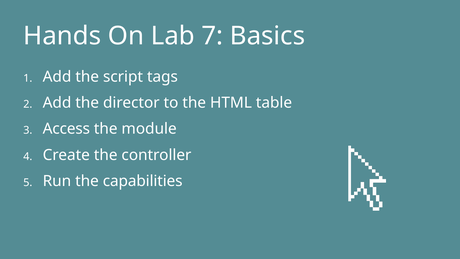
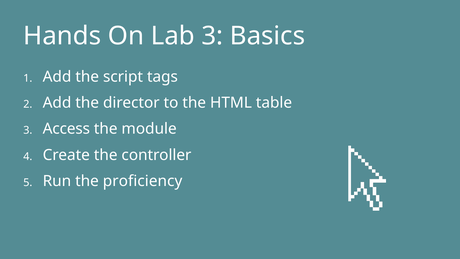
Lab 7: 7 -> 3
capabilities: capabilities -> proficiency
